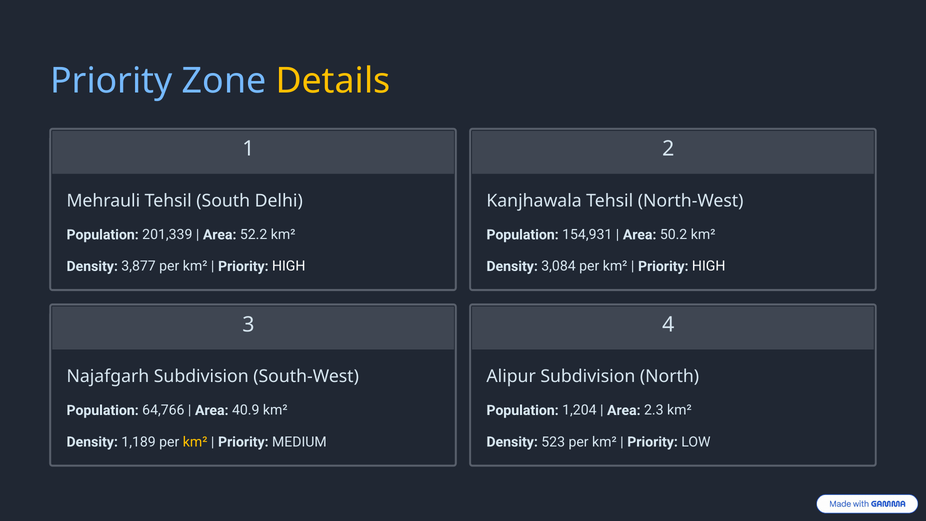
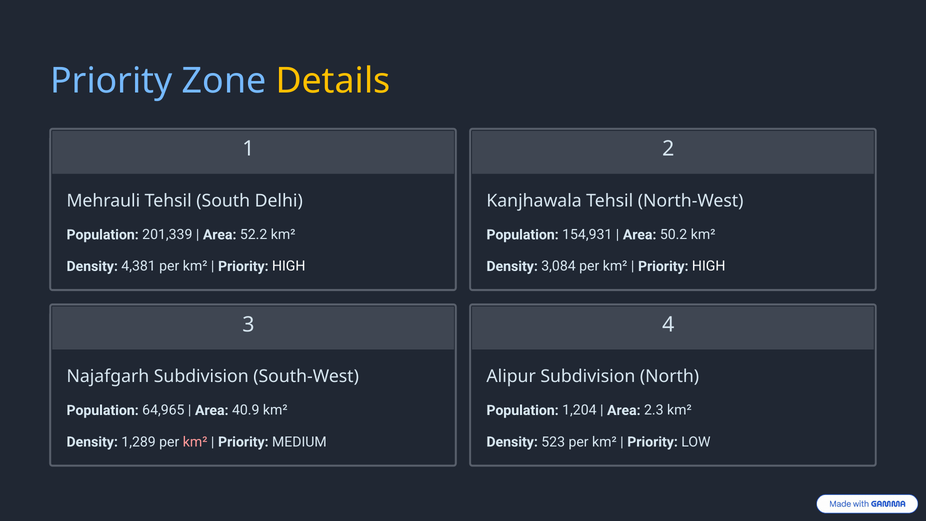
3,877: 3,877 -> 4,381
64,766: 64,766 -> 64,965
1,189: 1,189 -> 1,289
km² at (195, 442) colour: yellow -> pink
